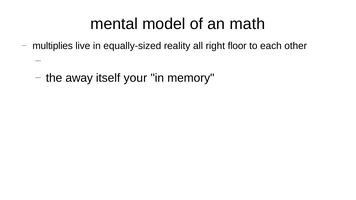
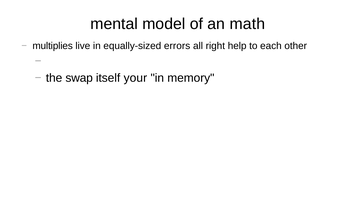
reality: reality -> errors
floor: floor -> help
away: away -> swap
